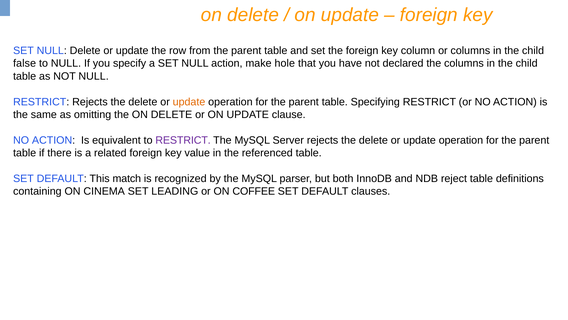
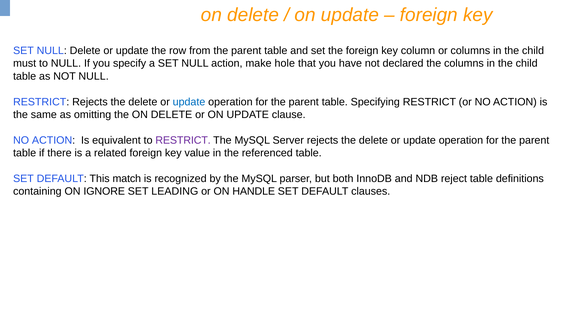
false: false -> must
update at (189, 102) colour: orange -> blue
CINEMA: CINEMA -> IGNORE
COFFEE: COFFEE -> HANDLE
